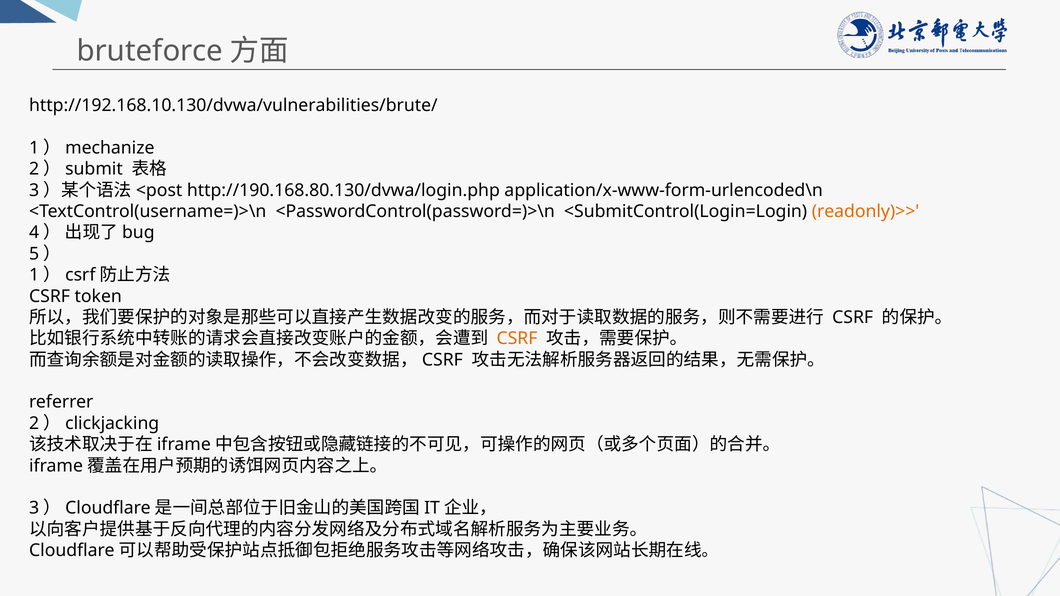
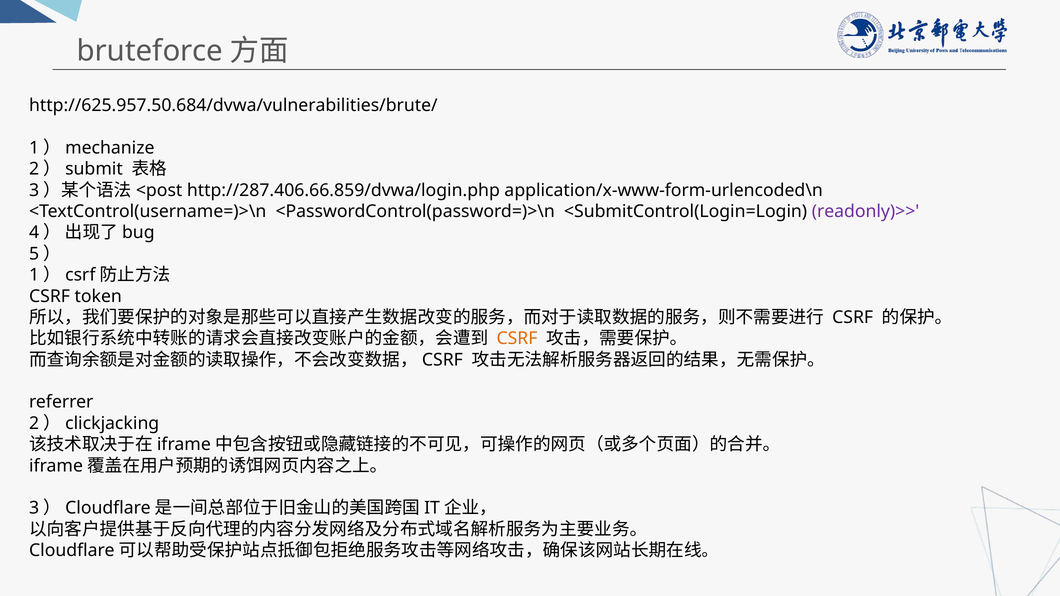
http://192.168.10.130/dvwa/vulnerabilities/brute/: http://192.168.10.130/dvwa/vulnerabilities/brute/ -> http://625.957.50.684/dvwa/vulnerabilities/brute/
http://190.168.80.130/dvwa/login.php: http://190.168.80.130/dvwa/login.php -> http://287.406.66.859/dvwa/login.php
readonly)>> colour: orange -> purple
